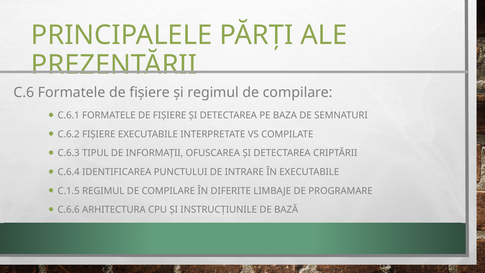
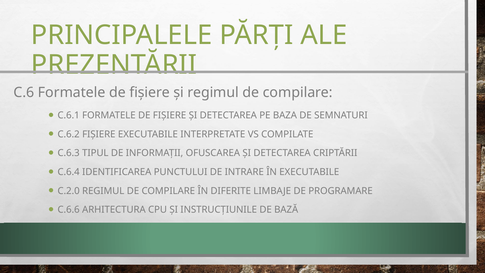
C.1.5: C.1.5 -> C.2.0
